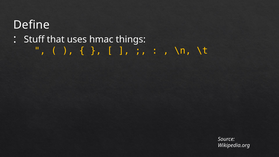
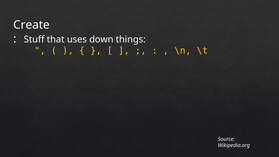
Define: Define -> Create
hmac: hmac -> down
